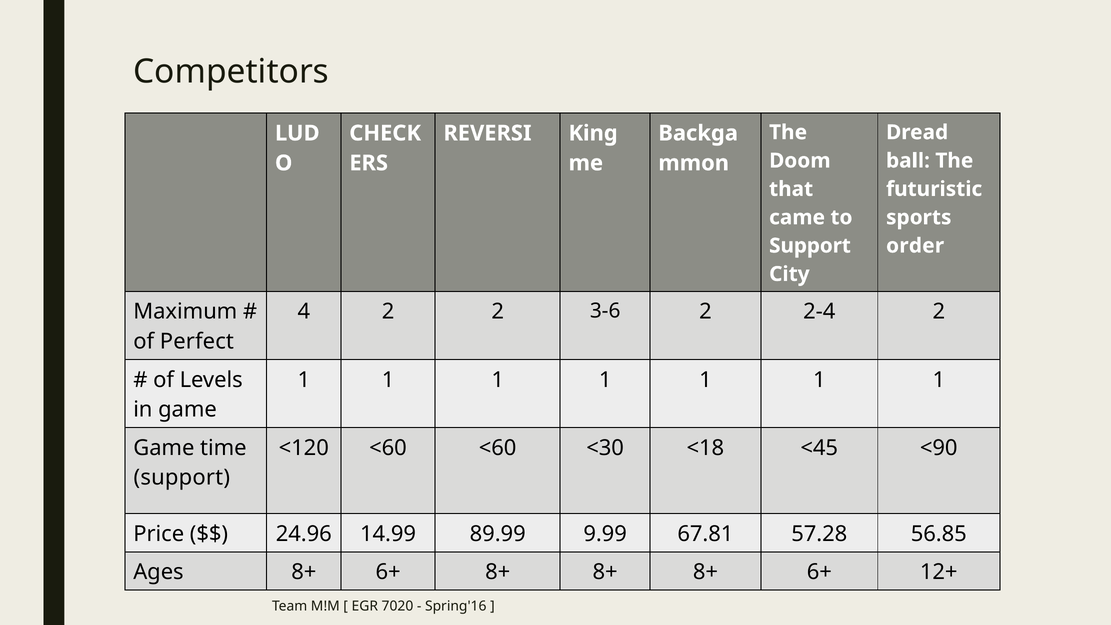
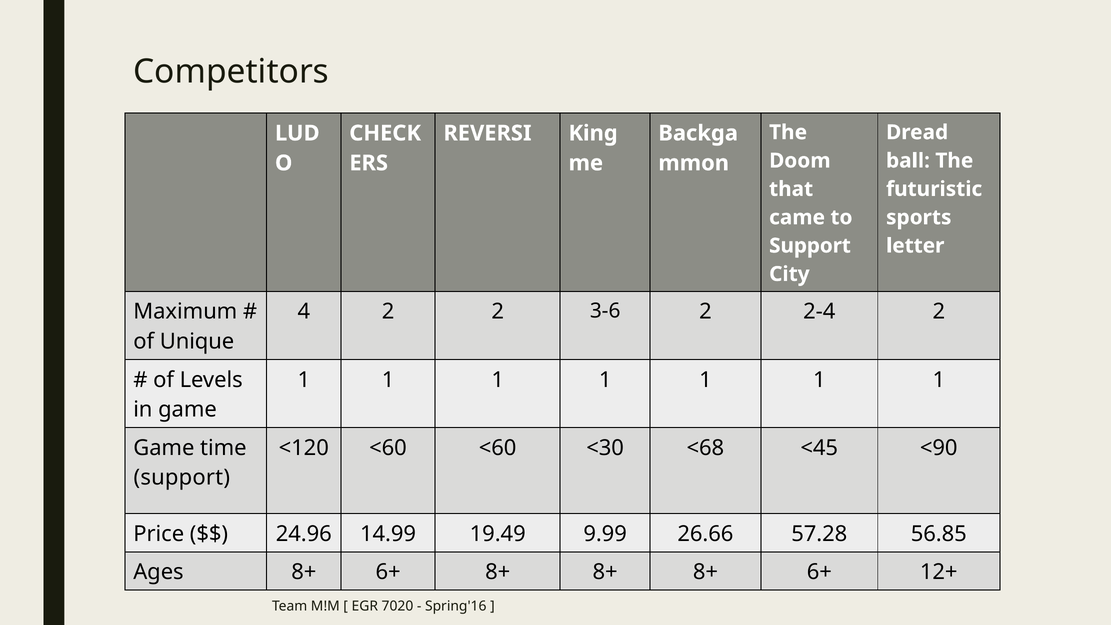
order: order -> letter
Perfect: Perfect -> Unique
<18: <18 -> <68
89.99: 89.99 -> 19.49
67.81: 67.81 -> 26.66
